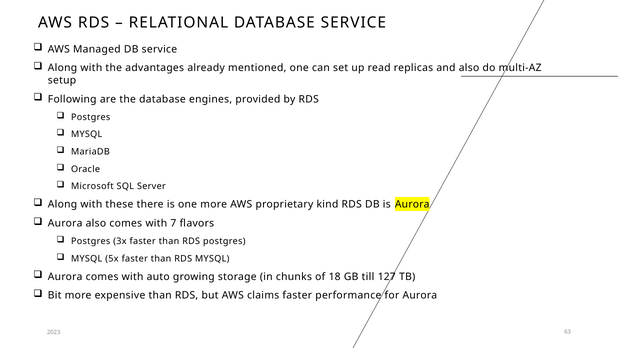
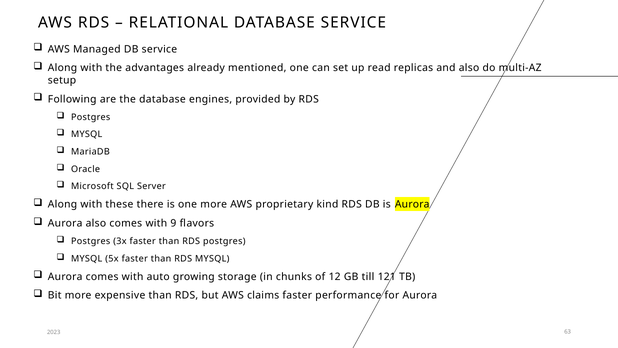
7: 7 -> 9
18: 18 -> 12
127: 127 -> 121
